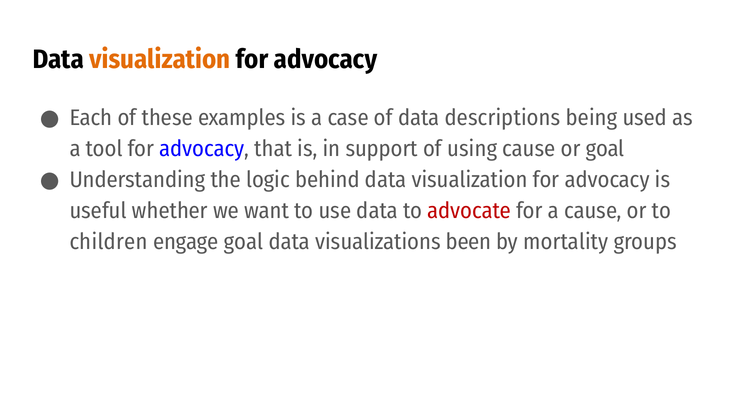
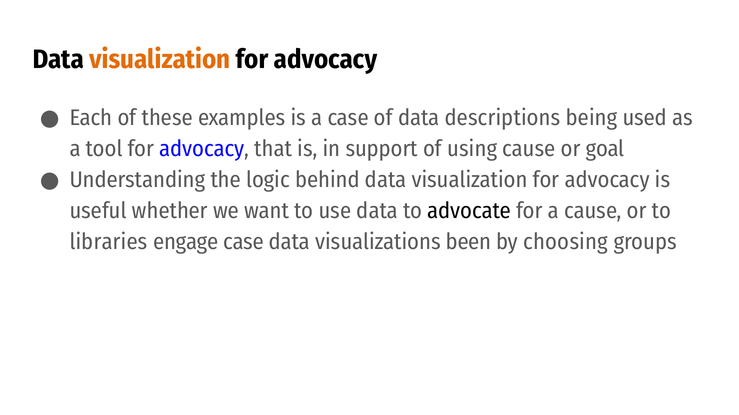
advocate colour: red -> black
children: children -> libraries
engage goal: goal -> case
mortality: mortality -> choosing
